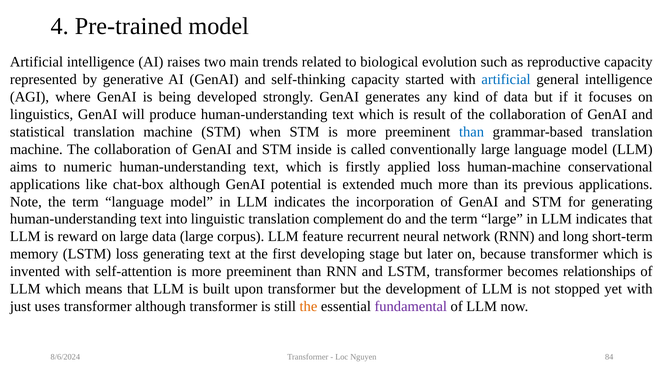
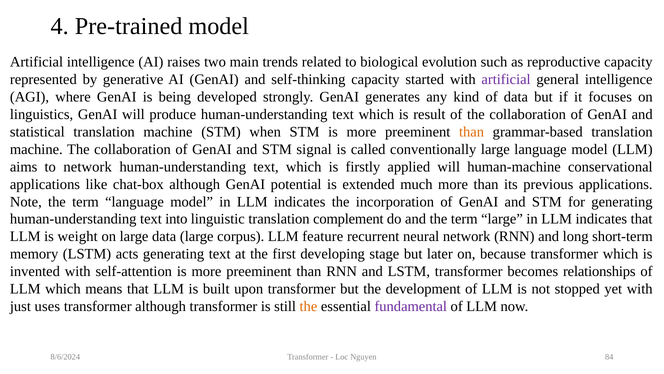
artificial at (506, 79) colour: blue -> purple
than at (472, 132) colour: blue -> orange
inside: inside -> signal
to numeric: numeric -> network
applied loss: loss -> will
reward: reward -> weight
LSTM loss: loss -> acts
